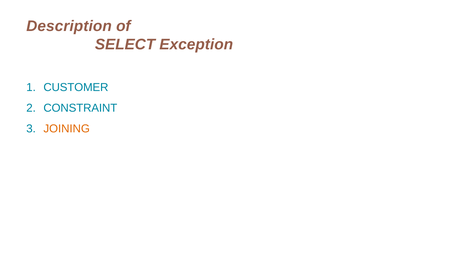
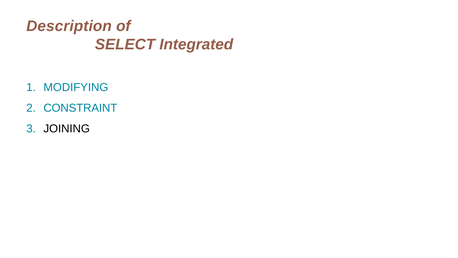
Exception: Exception -> Integrated
CUSTOMER: CUSTOMER -> MODIFYING
JOINING colour: orange -> black
